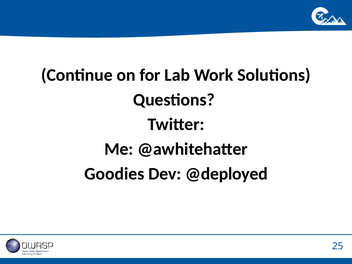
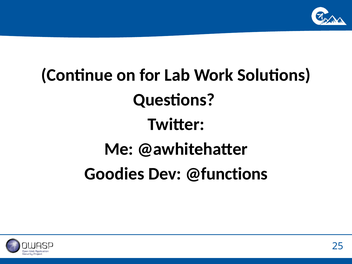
@deployed: @deployed -> @functions
